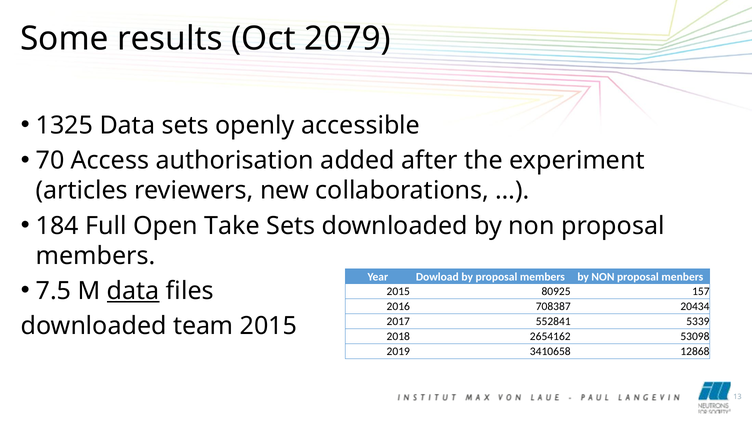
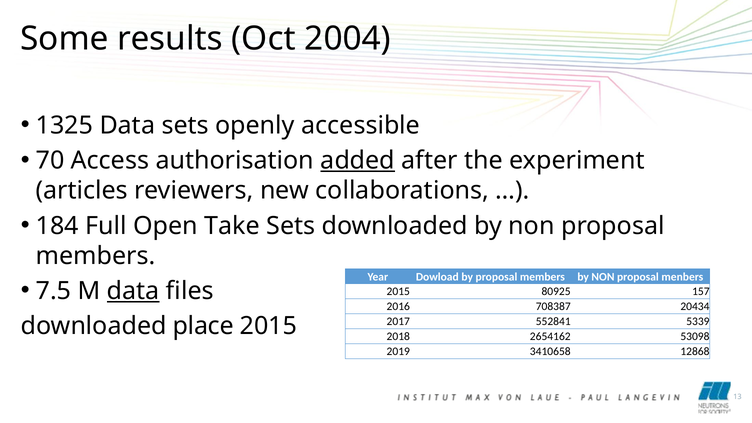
2079: 2079 -> 2004
added underline: none -> present
team: team -> place
